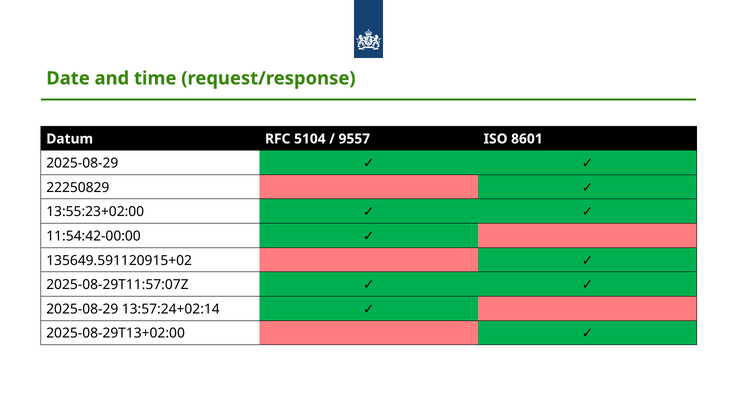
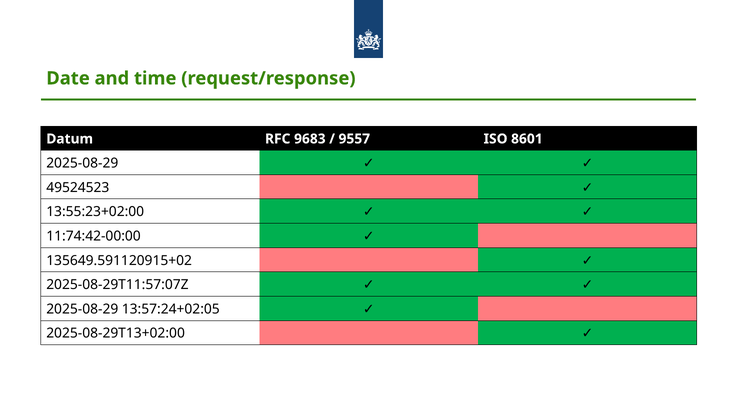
5104: 5104 -> 9683
22250829: 22250829 -> 49524523
11:54:42-00:00: 11:54:42-00:00 -> 11:74:42-00:00
13:57:24+02:14: 13:57:24+02:14 -> 13:57:24+02:05
